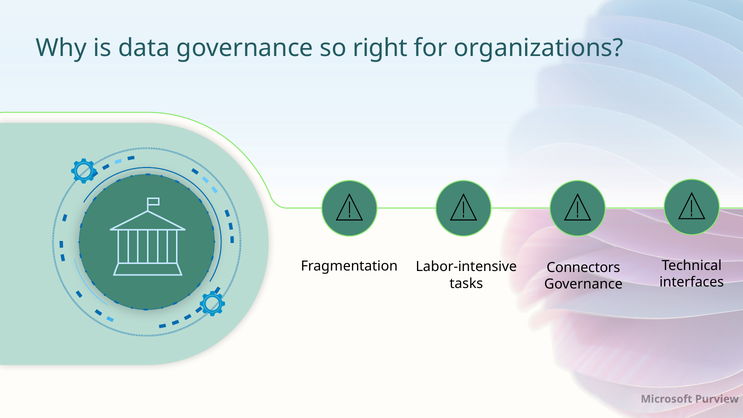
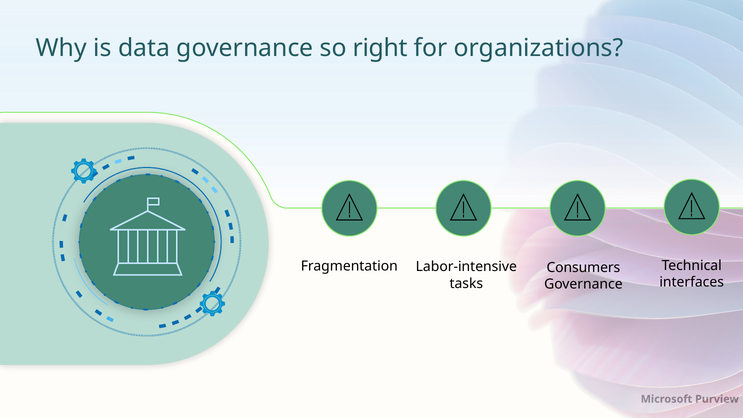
Connectors: Connectors -> Consumers
